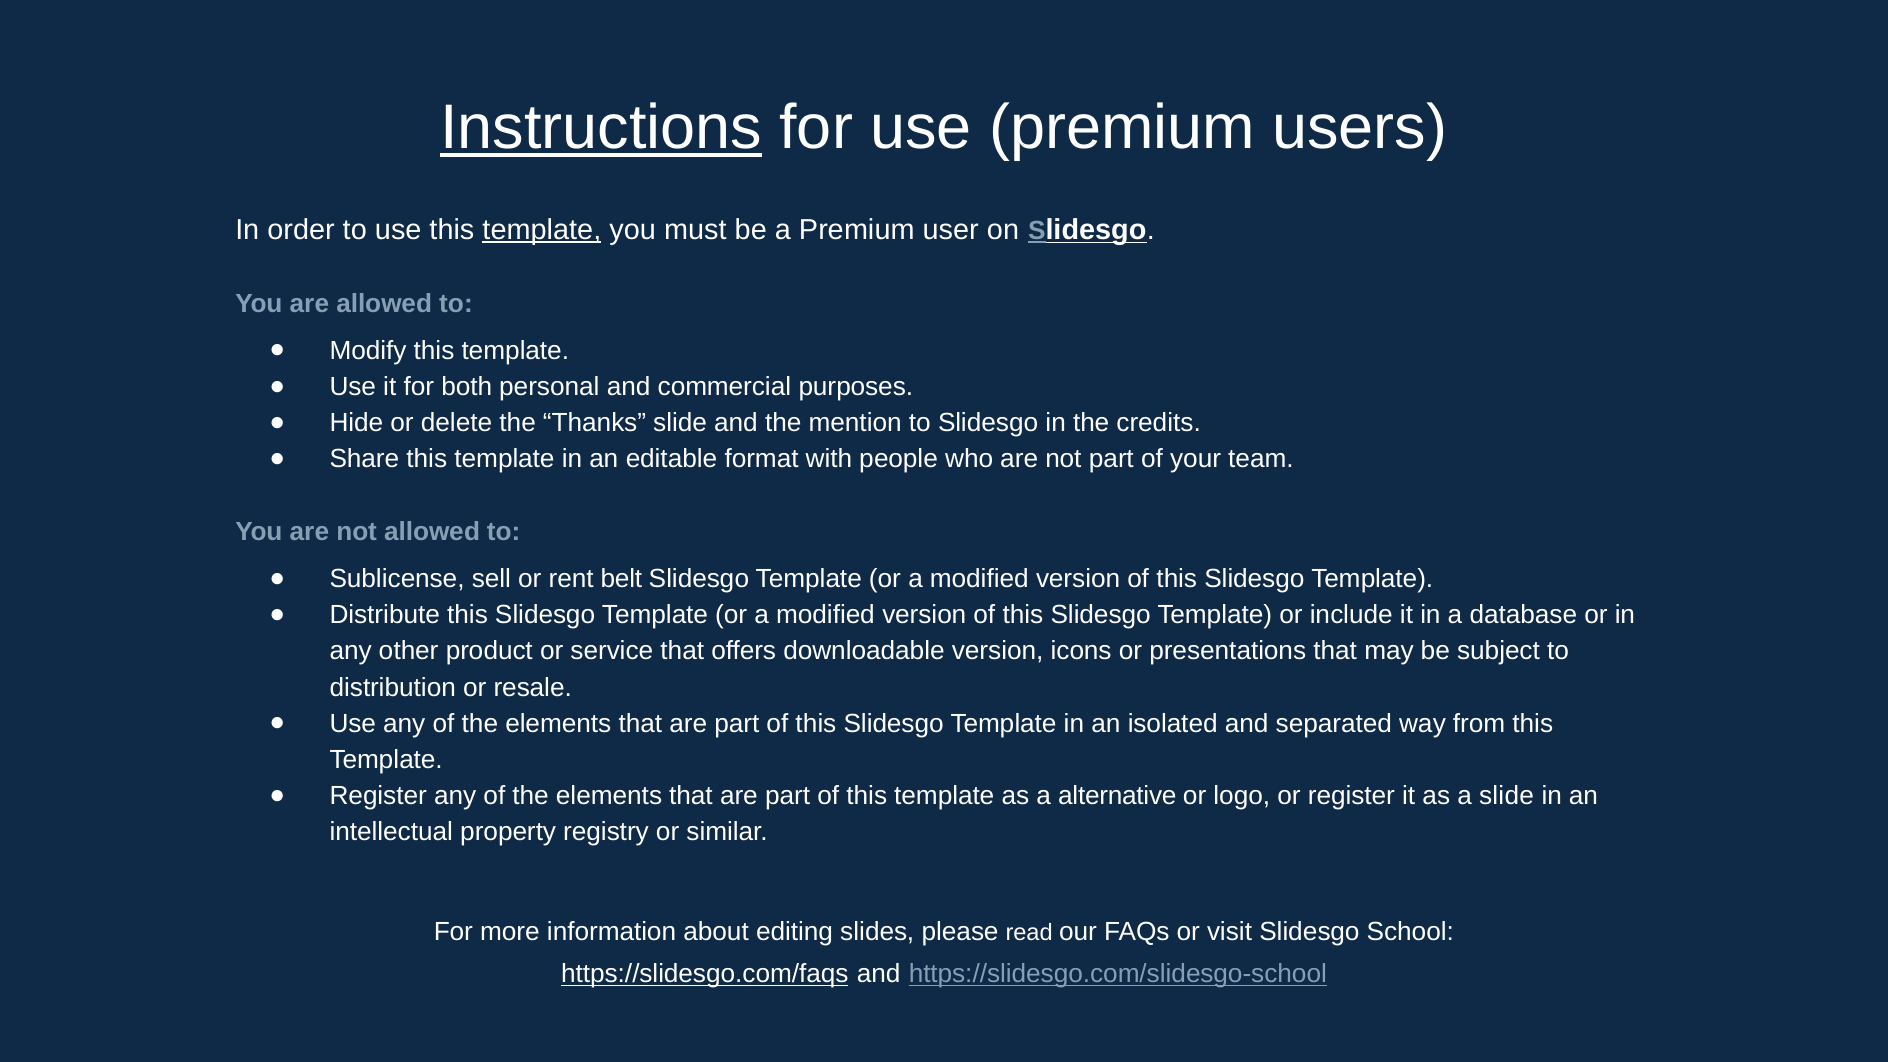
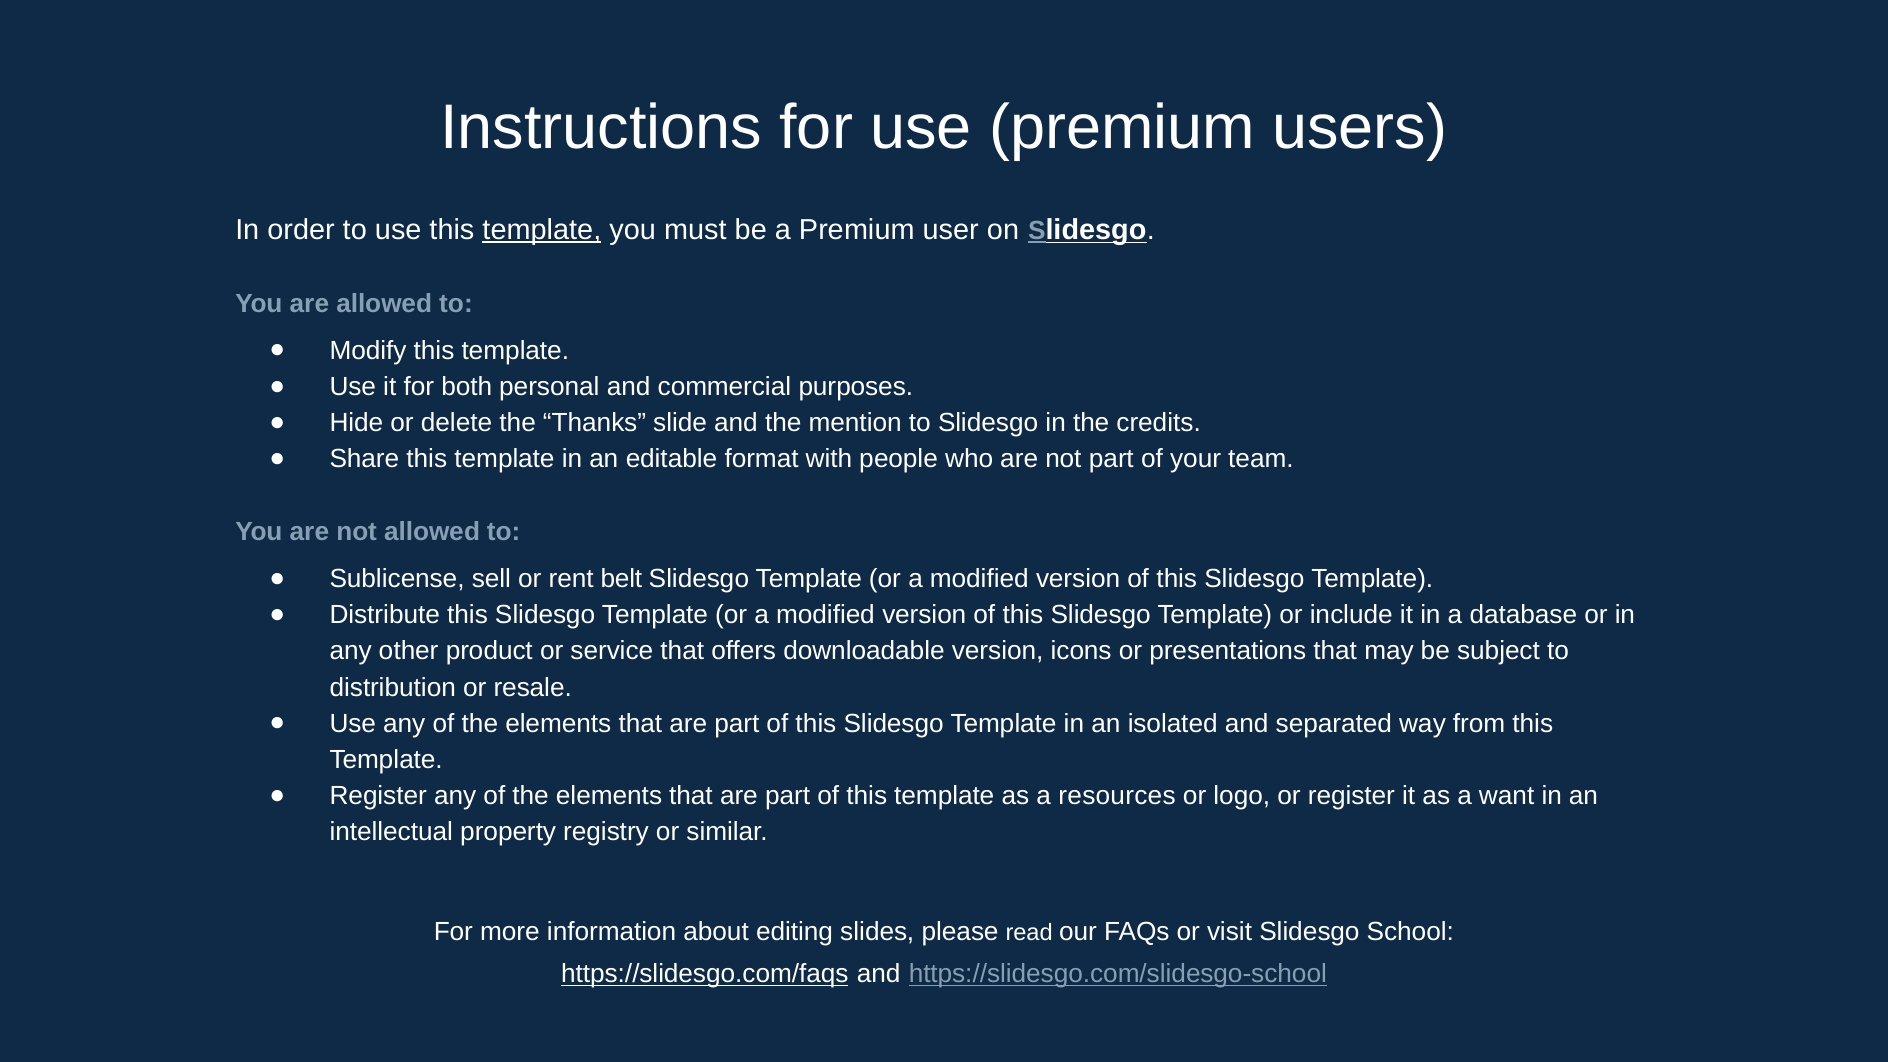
Instructions underline: present -> none
alternative: alternative -> resources
a slide: slide -> want
